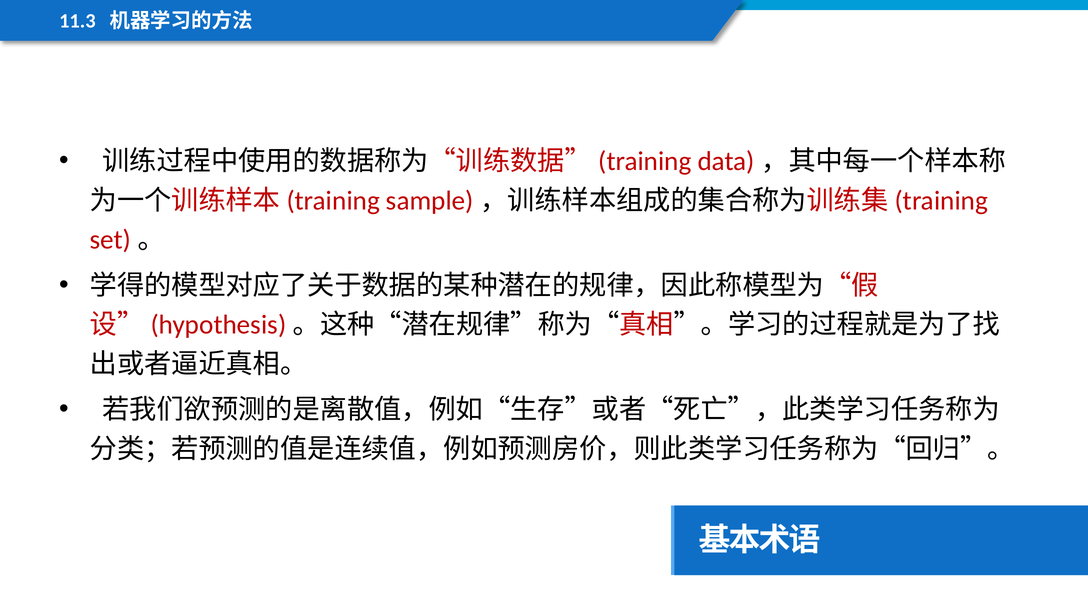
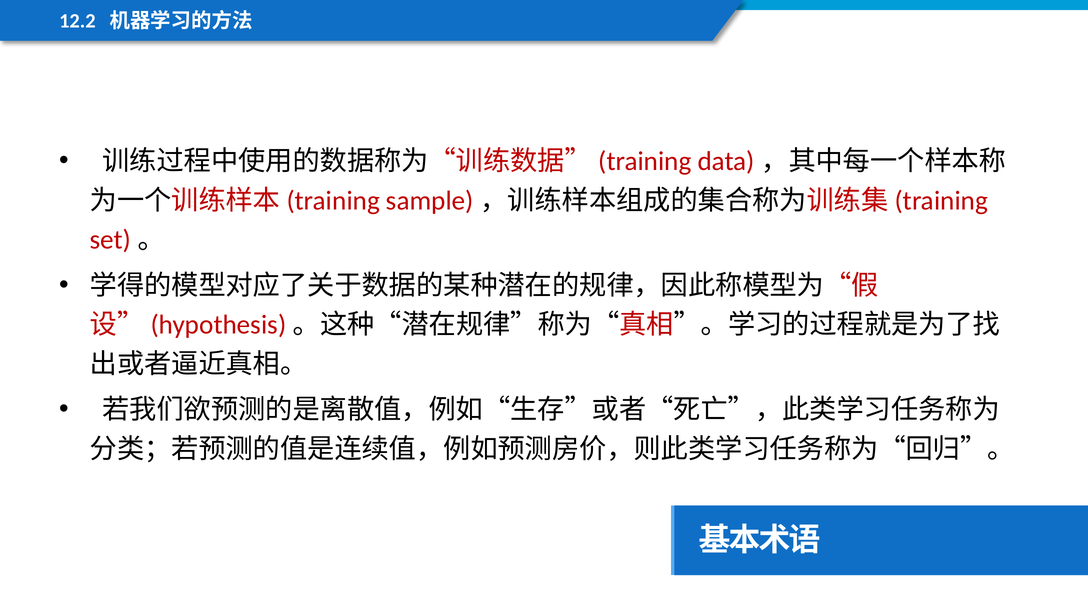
11.3: 11.3 -> 12.2
